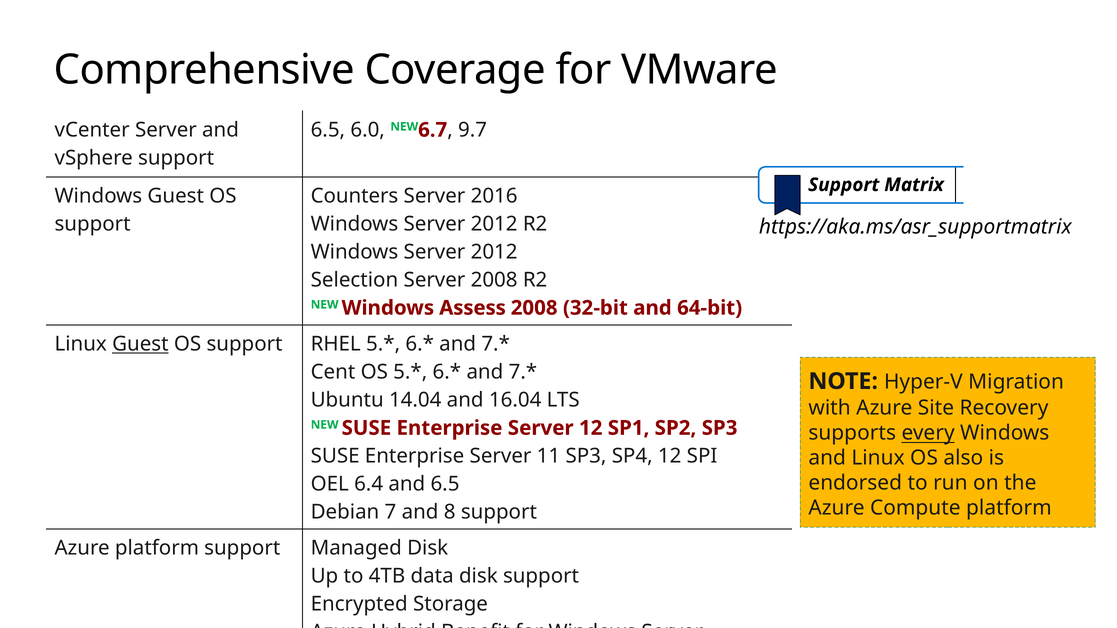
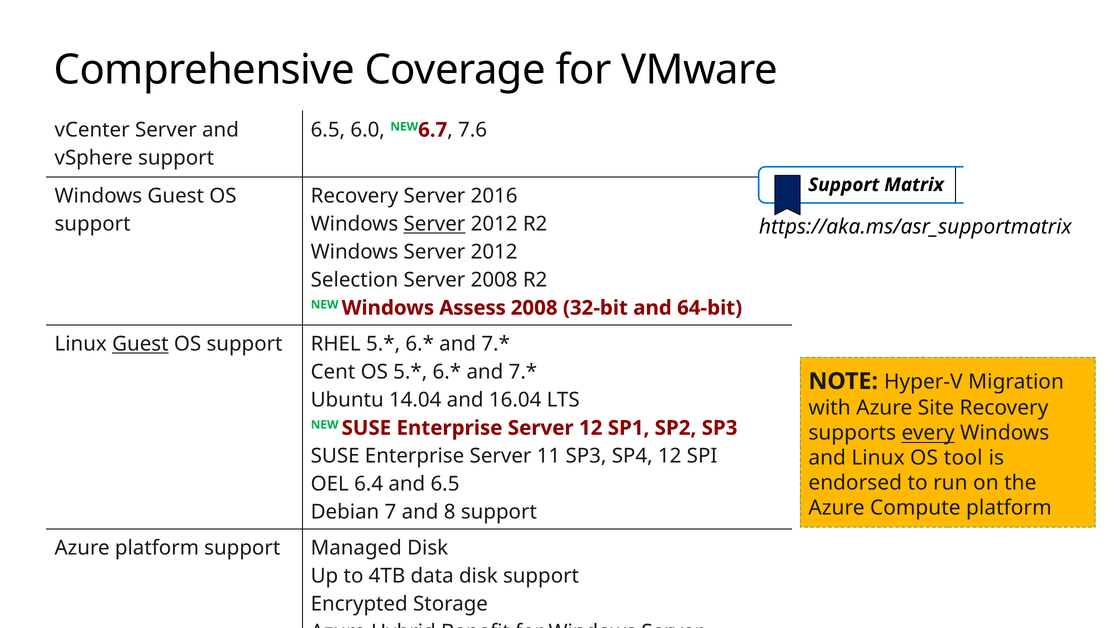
9.7: 9.7 -> 7.6
Counters at (354, 196): Counters -> Recovery
Server at (434, 224) underline: none -> present
also: also -> tool
